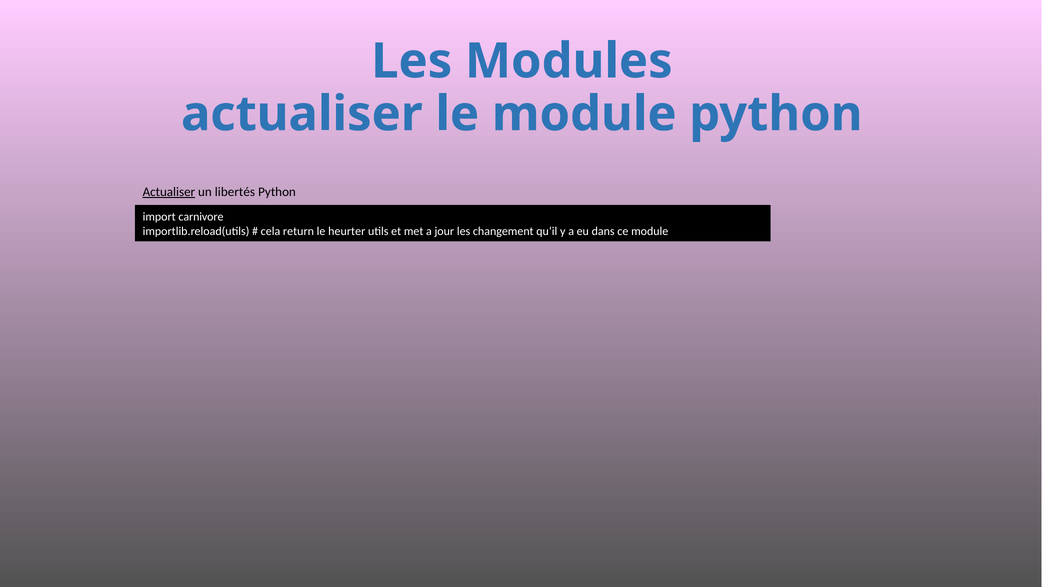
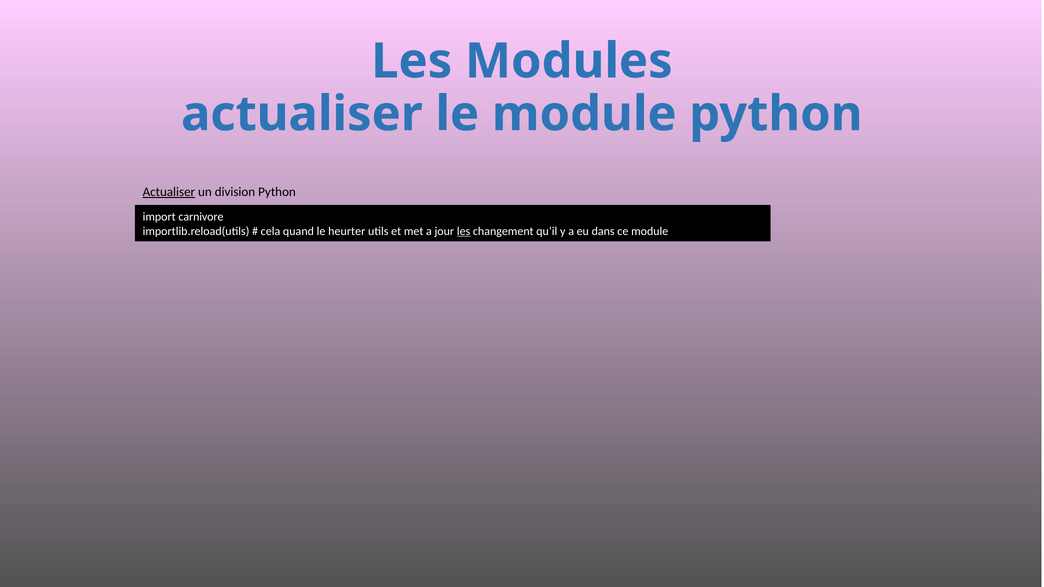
libertés: libertés -> division
return: return -> quand
les at (464, 231) underline: none -> present
